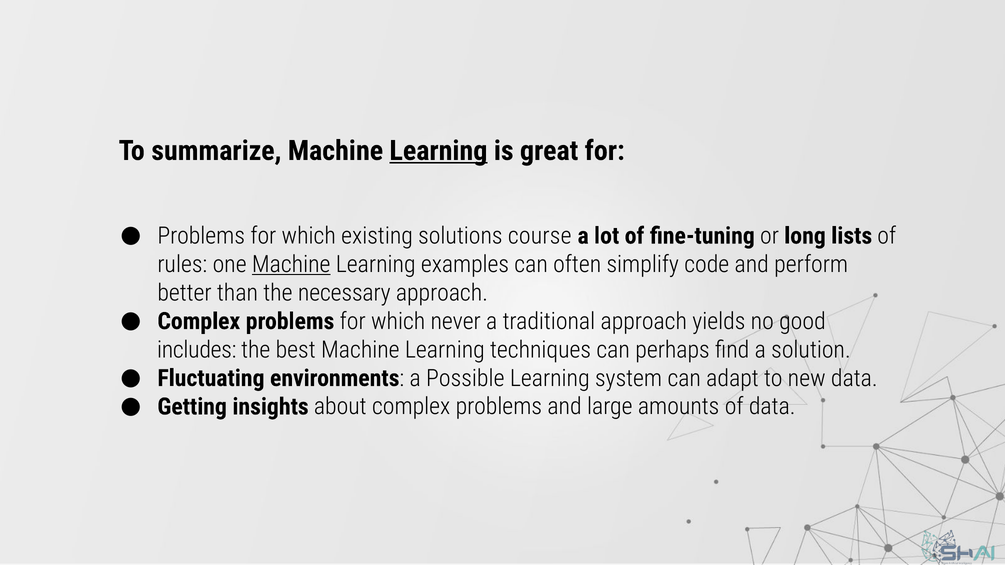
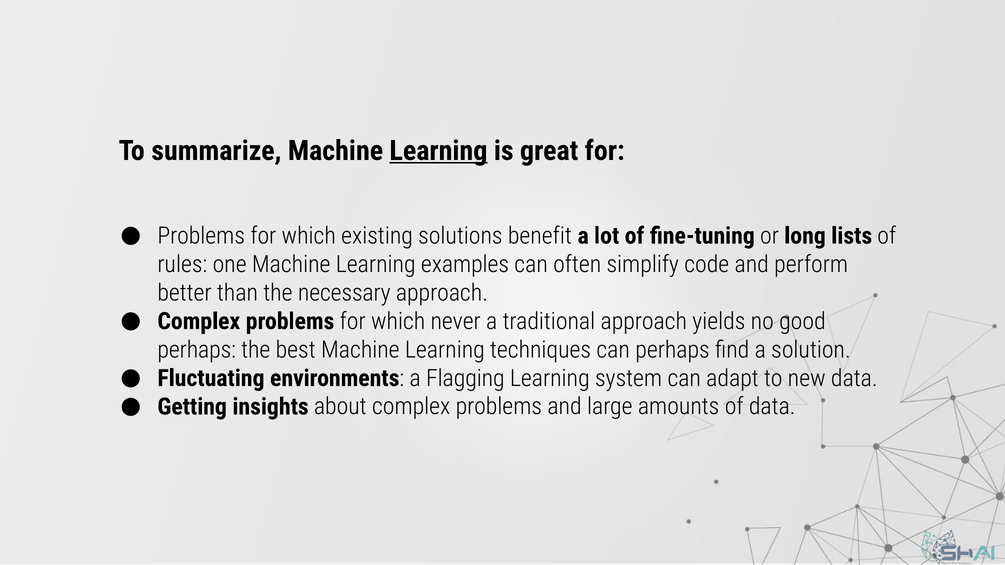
course: course -> benefit
Machine at (291, 264) underline: present -> none
includes at (197, 350): includes -> perhaps
Possible: Possible -> Flagging
